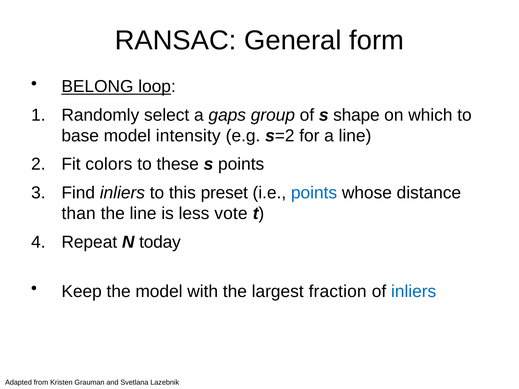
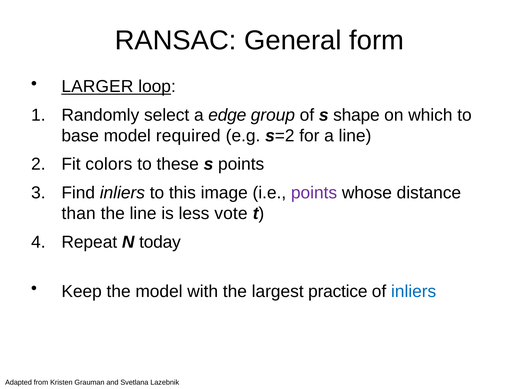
BELONG: BELONG -> LARGER
gaps: gaps -> edge
intensity: intensity -> required
preset: preset -> image
points at (314, 193) colour: blue -> purple
fraction: fraction -> practice
